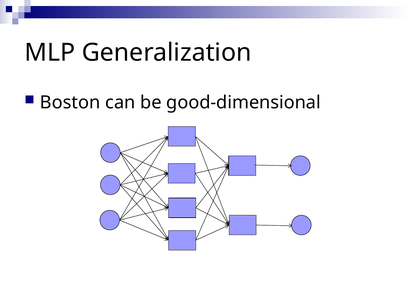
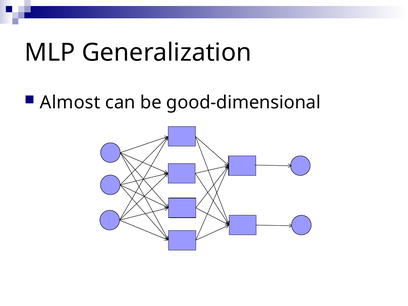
Boston: Boston -> Almost
